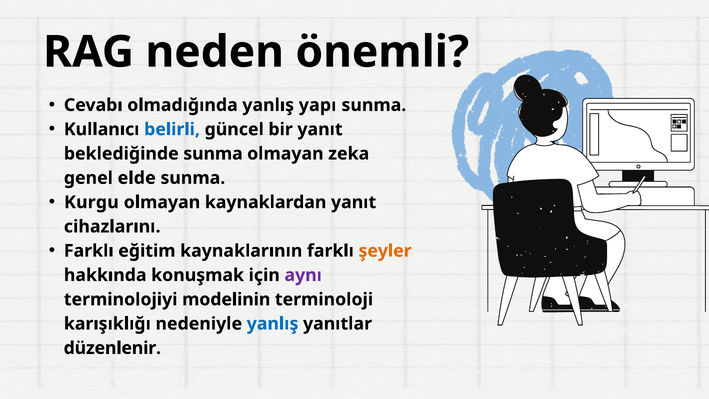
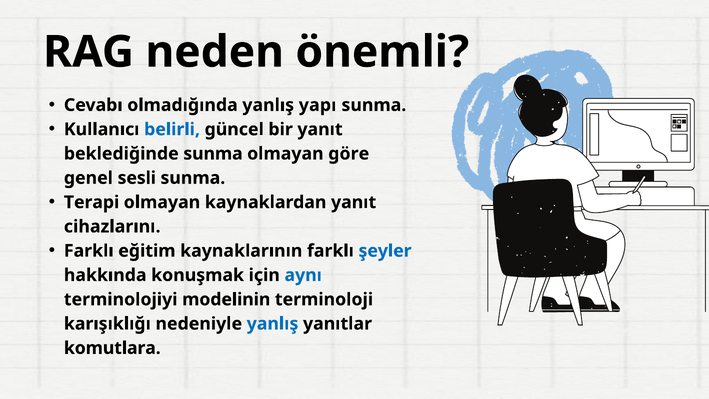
zeka: zeka -> göre
elde: elde -> sesli
Kurgu: Kurgu -> Terapi
şeyler colour: orange -> blue
aynı colour: purple -> blue
düzenlenir: düzenlenir -> komutlara
